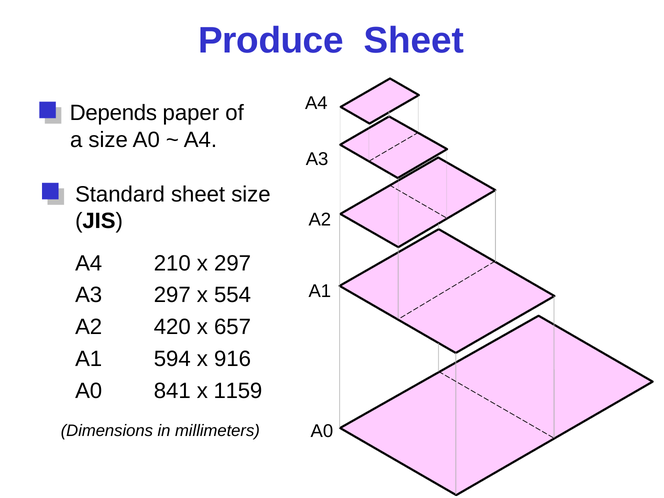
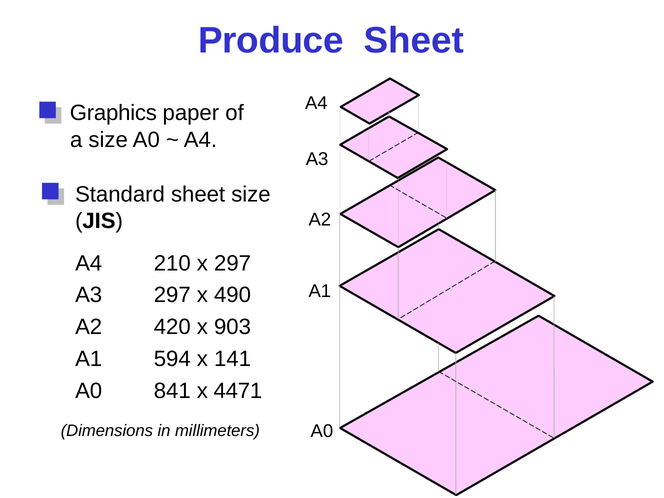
Depends: Depends -> Graphics
554: 554 -> 490
657: 657 -> 903
916: 916 -> 141
1159: 1159 -> 4471
